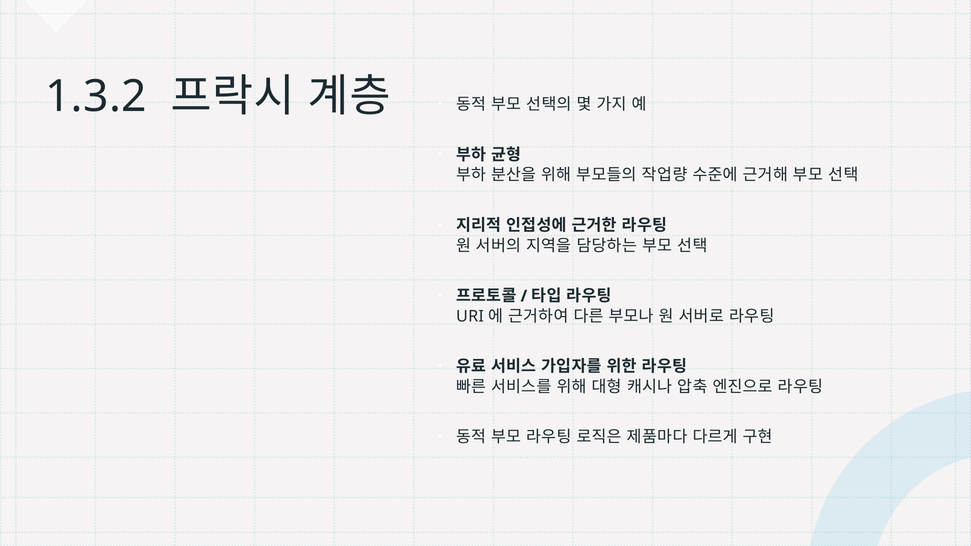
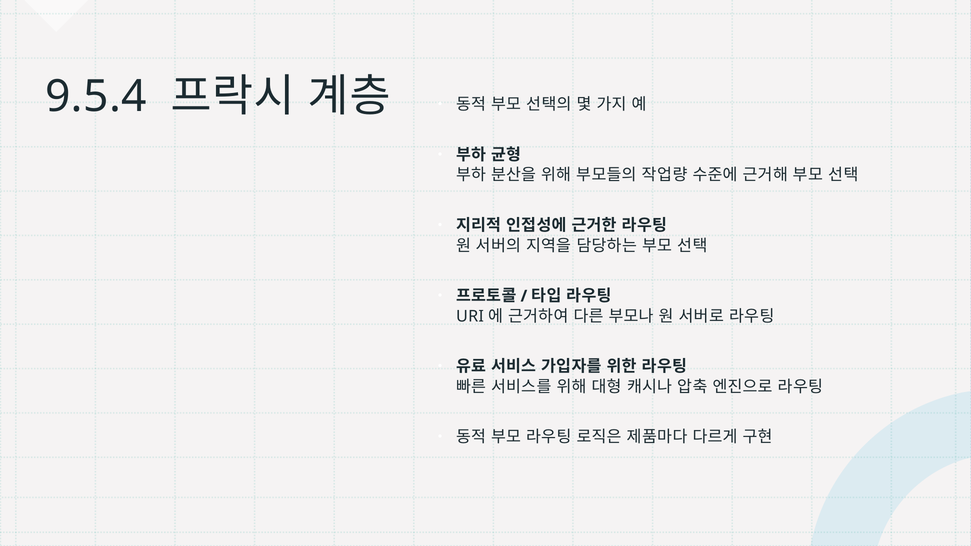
1.3.2: 1.3.2 -> 9.5.4
